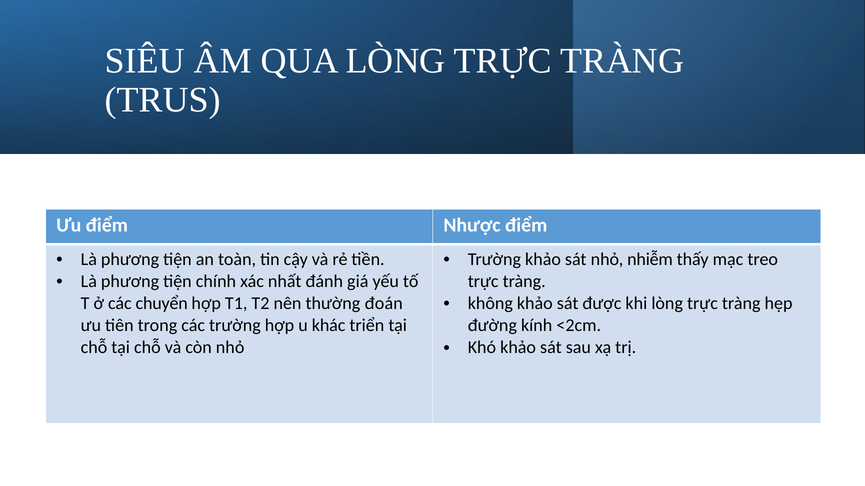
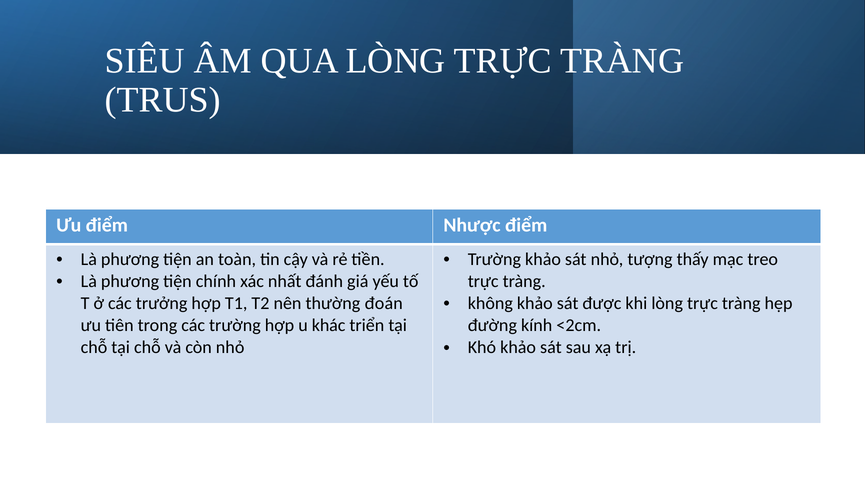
nhiễm: nhiễm -> tượng
chuyển: chuyển -> trưởng
